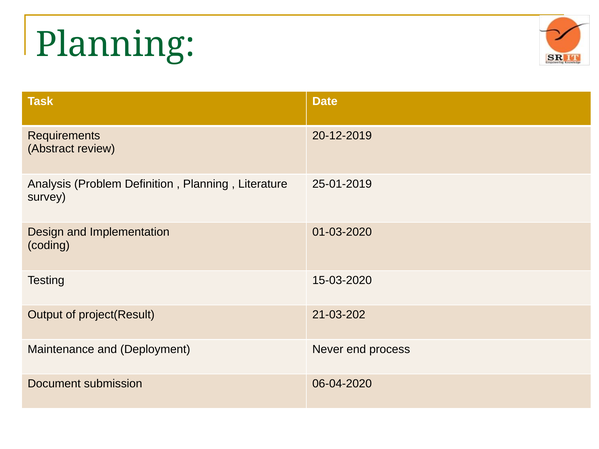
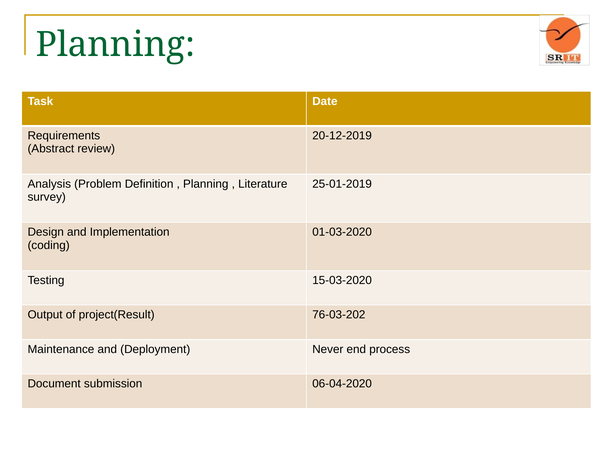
21-03-202: 21-03-202 -> 76-03-202
